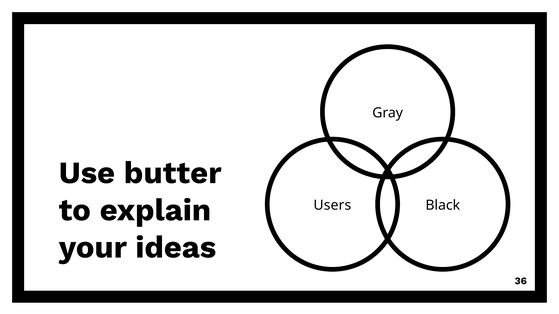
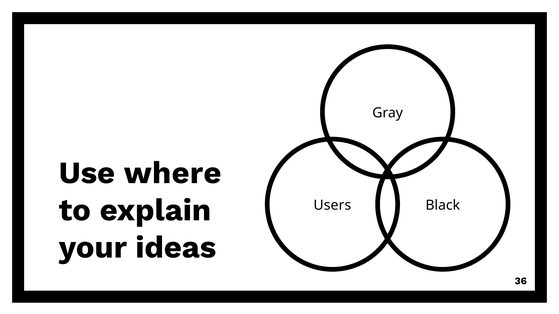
butter: butter -> where
